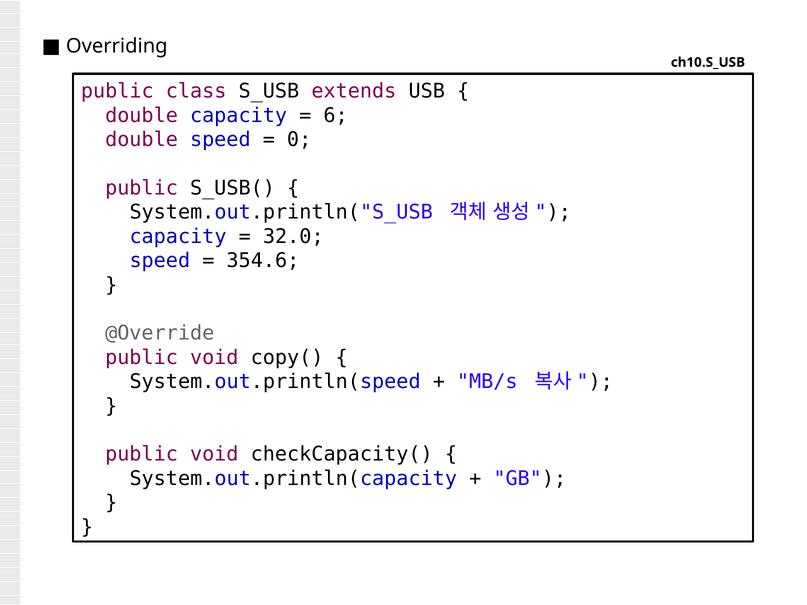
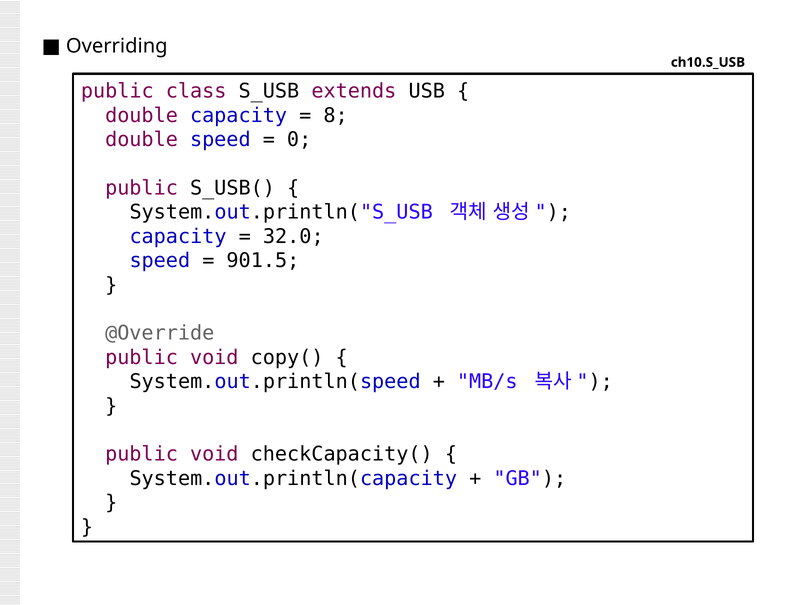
6: 6 -> 8
354.6: 354.6 -> 901.5
